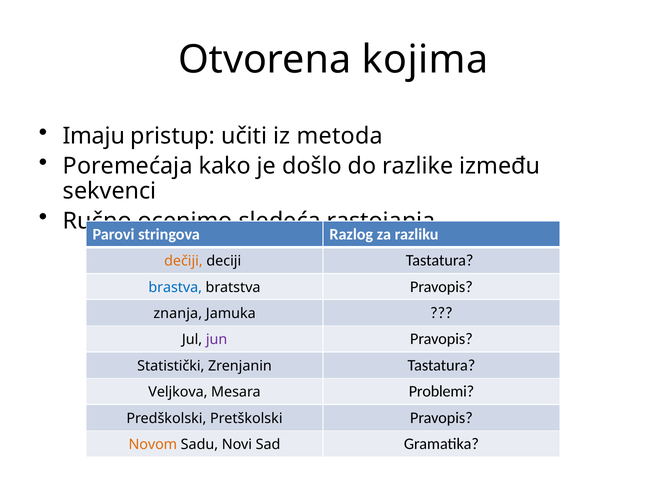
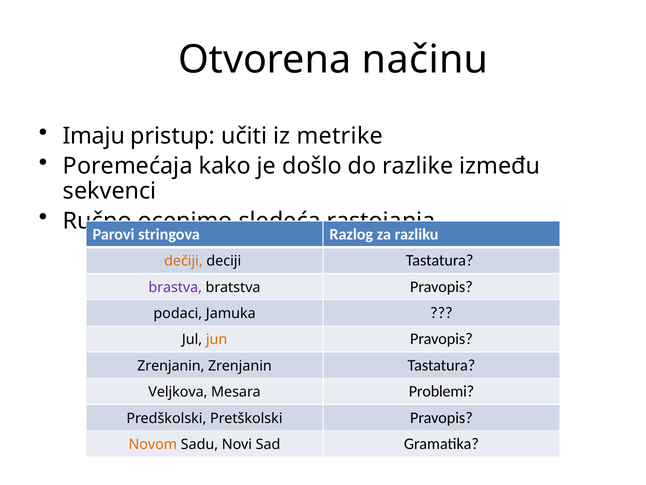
kojima: kojima -> načinu
metoda: metoda -> metrike
brastva colour: blue -> purple
znanja: znanja -> podaci
jun colour: purple -> orange
Statistički at (171, 366): Statistički -> Zrenjanin
